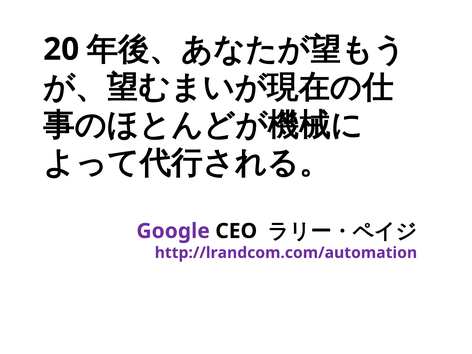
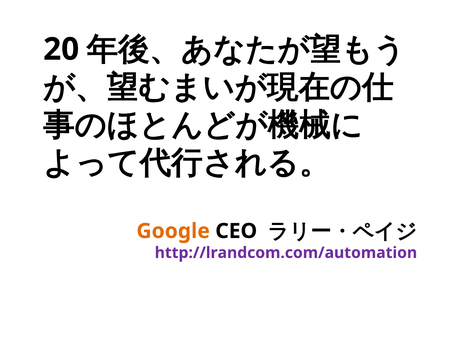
Google colour: purple -> orange
